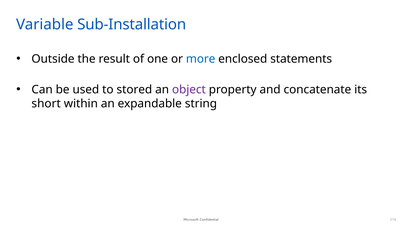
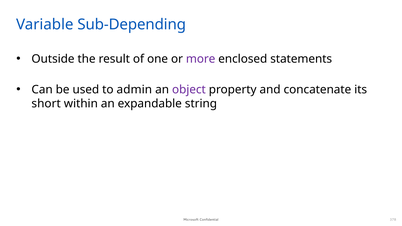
Sub-Installation: Sub-Installation -> Sub-Depending
more colour: blue -> purple
stored: stored -> admin
